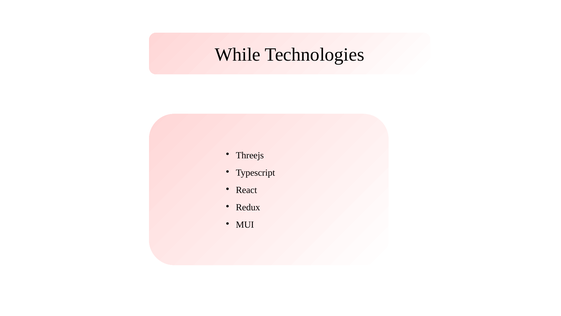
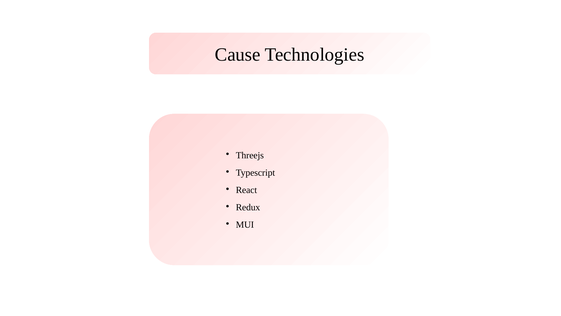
While: While -> Cause
